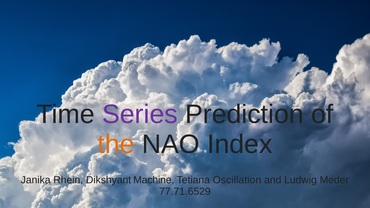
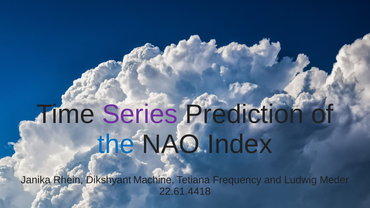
the colour: orange -> blue
Oscillation: Oscillation -> Frequency
77.71.6529: 77.71.6529 -> 22.61.4418
